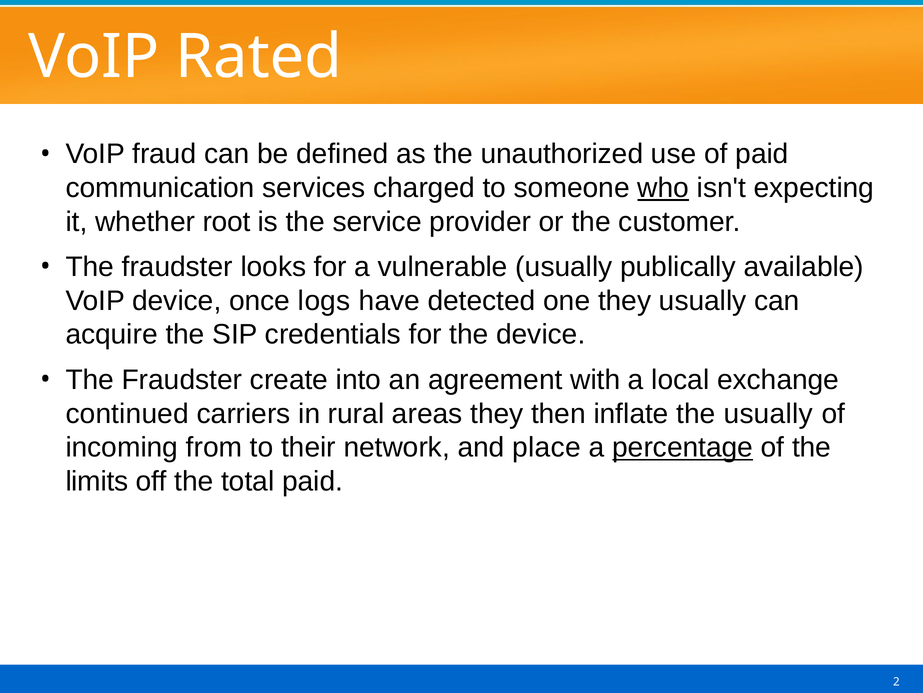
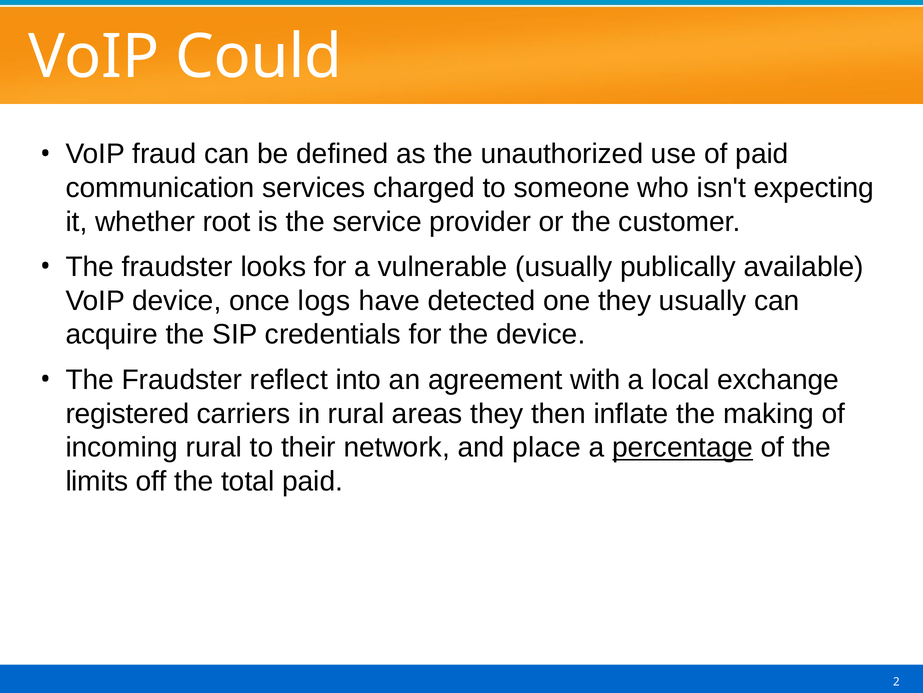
Rated: Rated -> Could
who underline: present -> none
create: create -> reflect
continued: continued -> registered
the usually: usually -> making
incoming from: from -> rural
